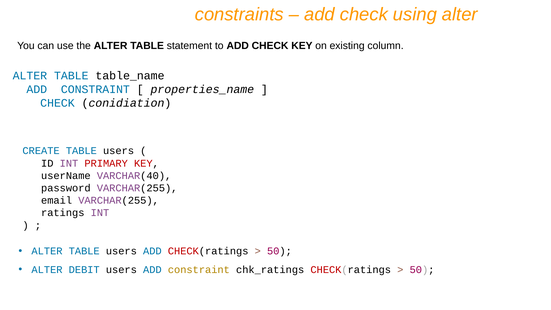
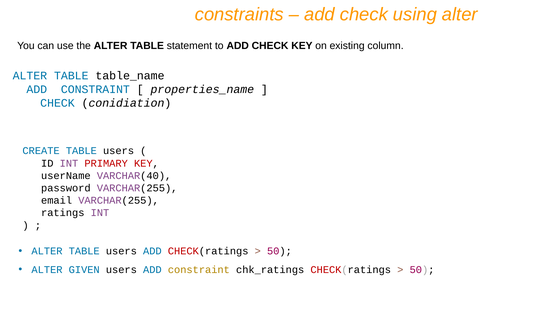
DEBIT: DEBIT -> GIVEN
